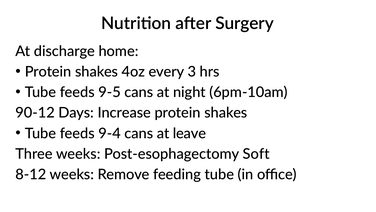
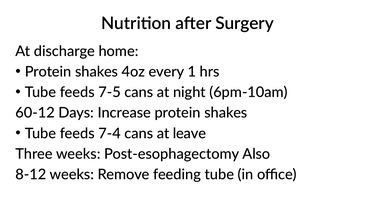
3: 3 -> 1
9-5: 9-5 -> 7-5
90-12: 90-12 -> 60-12
9-4: 9-4 -> 7-4
Soft: Soft -> Also
